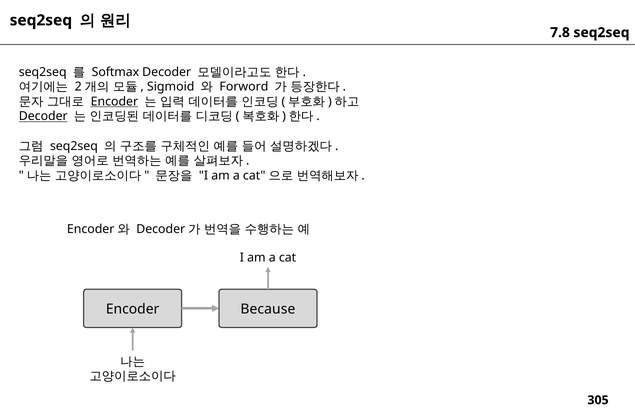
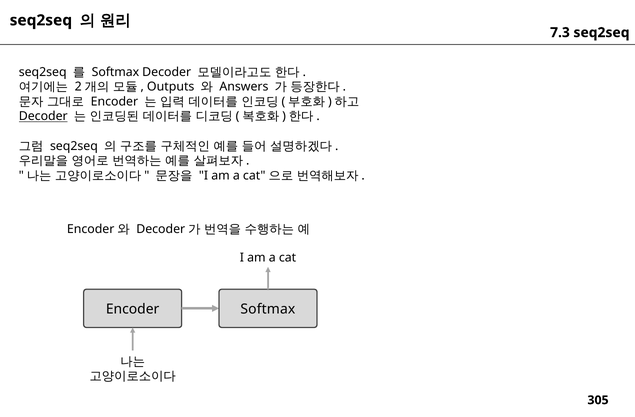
7.8: 7.8 -> 7.3
Sigmoid: Sigmoid -> Outputs
Forword: Forword -> Answers
Encoder at (114, 102) underline: present -> none
Encoder Because: Because -> Softmax
